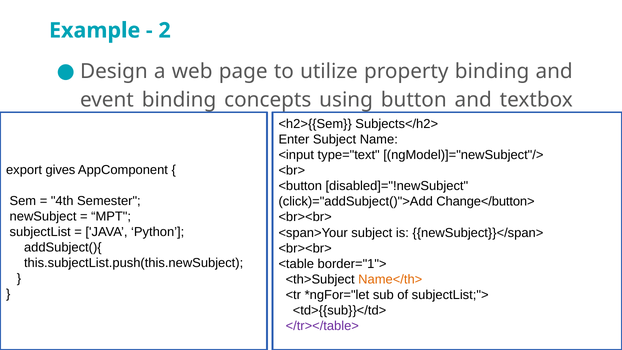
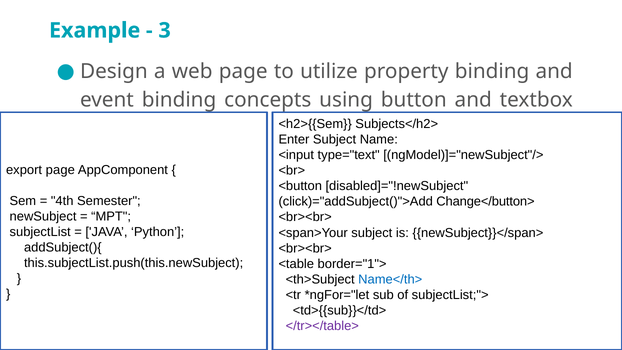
2: 2 -> 3
export gives: gives -> page
Name</th> colour: orange -> blue
